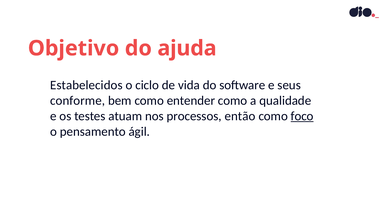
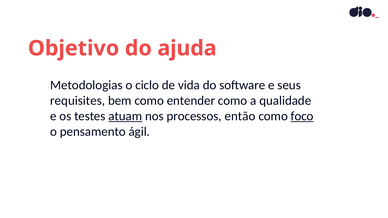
Estabelecidos: Estabelecidos -> Metodologias
conforme: conforme -> requisites
atuam underline: none -> present
